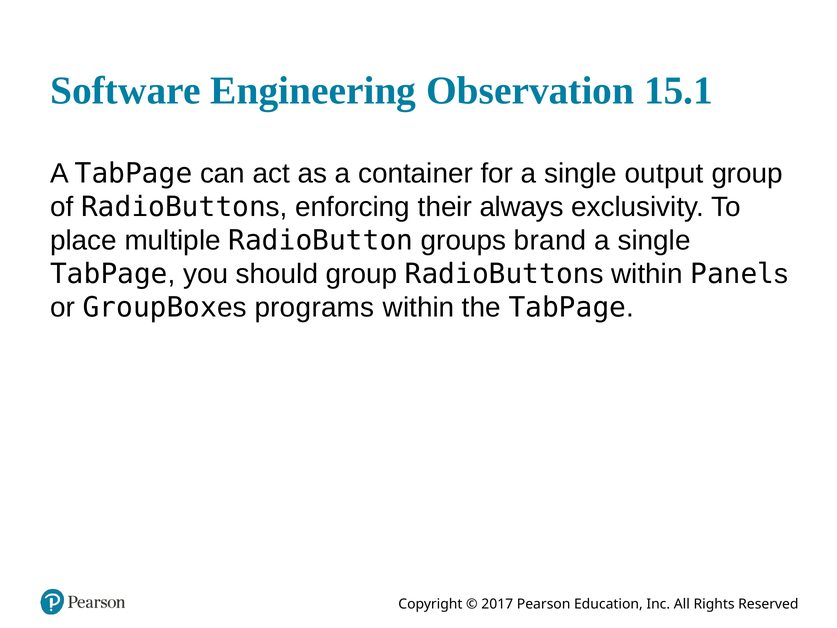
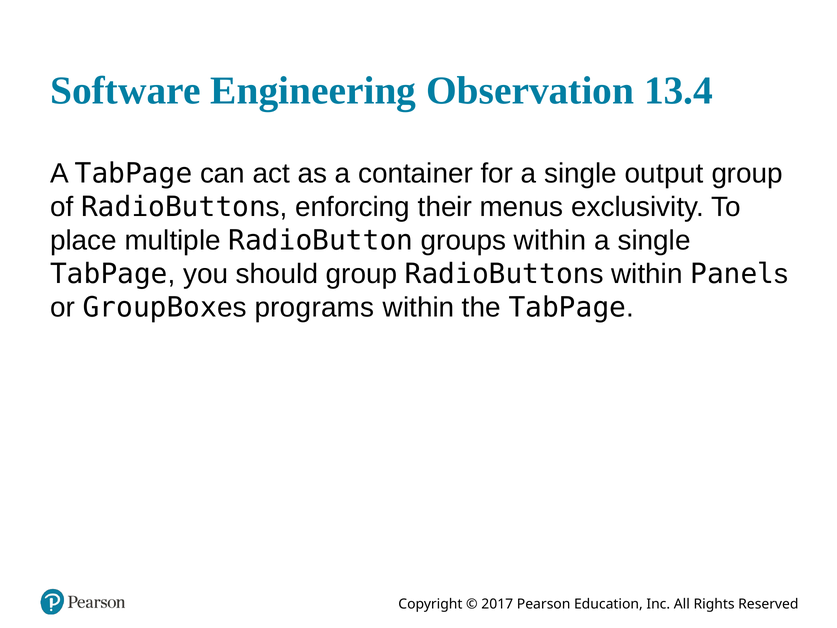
15.1: 15.1 -> 13.4
always: always -> menus
groups brand: brand -> within
